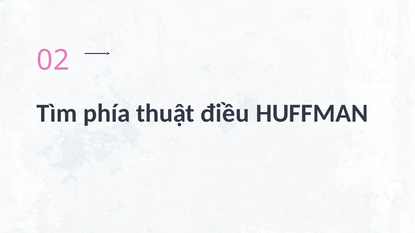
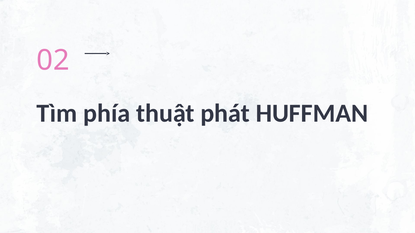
điều: điều -> phát
